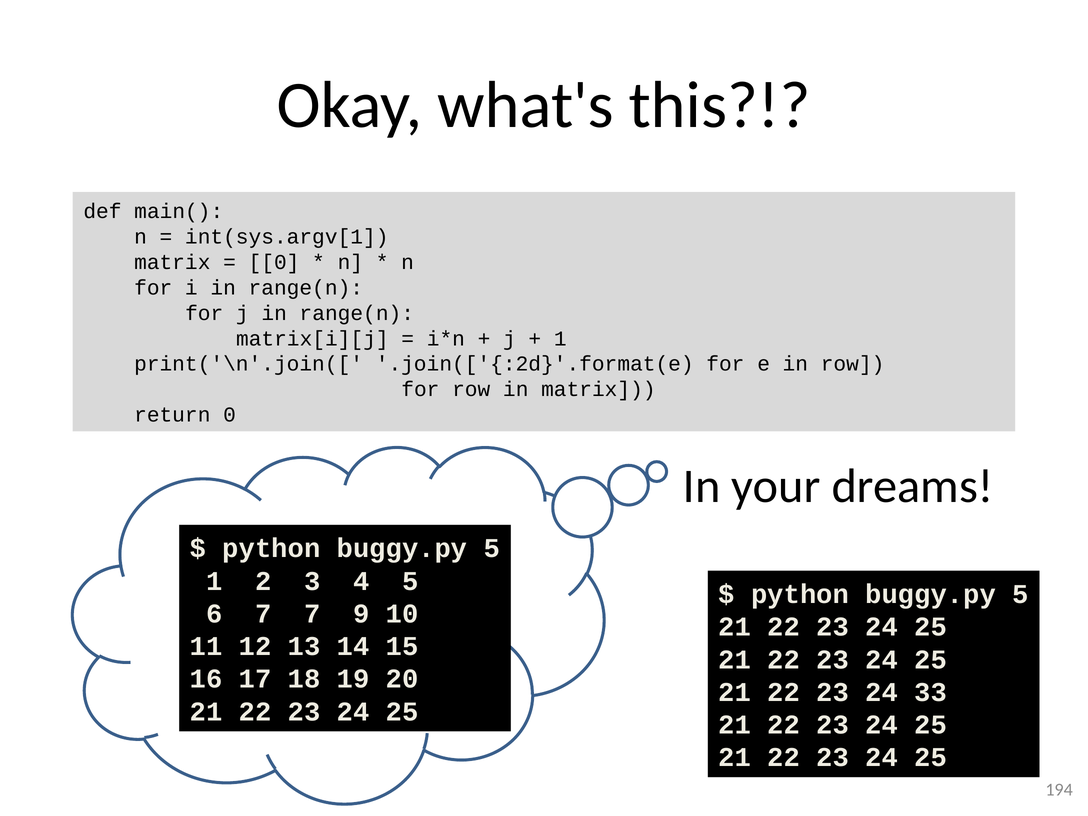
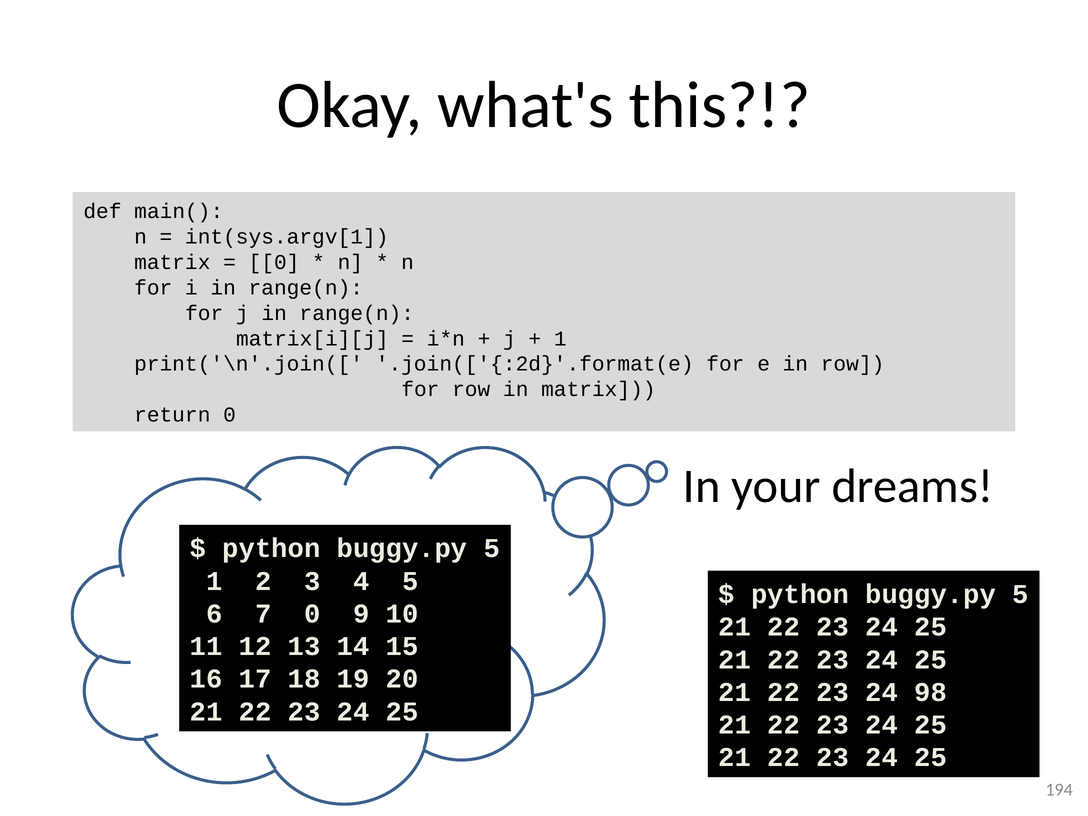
7 7: 7 -> 0
33: 33 -> 98
